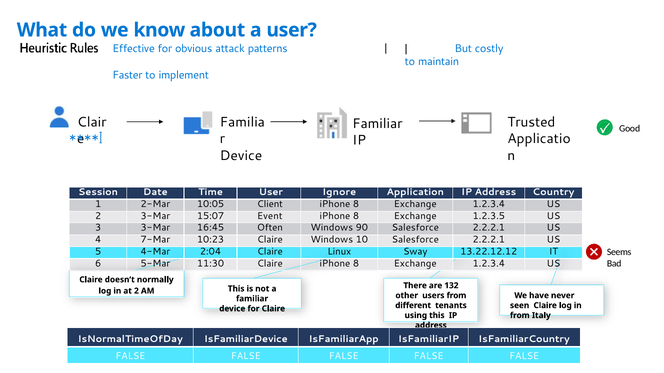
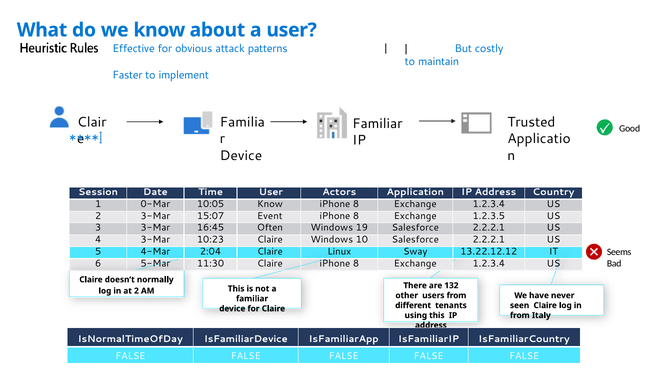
Ignore: Ignore -> Actors
2-Mar: 2-Mar -> 0-Mar
10:05 Client: Client -> Know
90: 90 -> 19
4 7-Mar: 7-Mar -> 3-Mar
